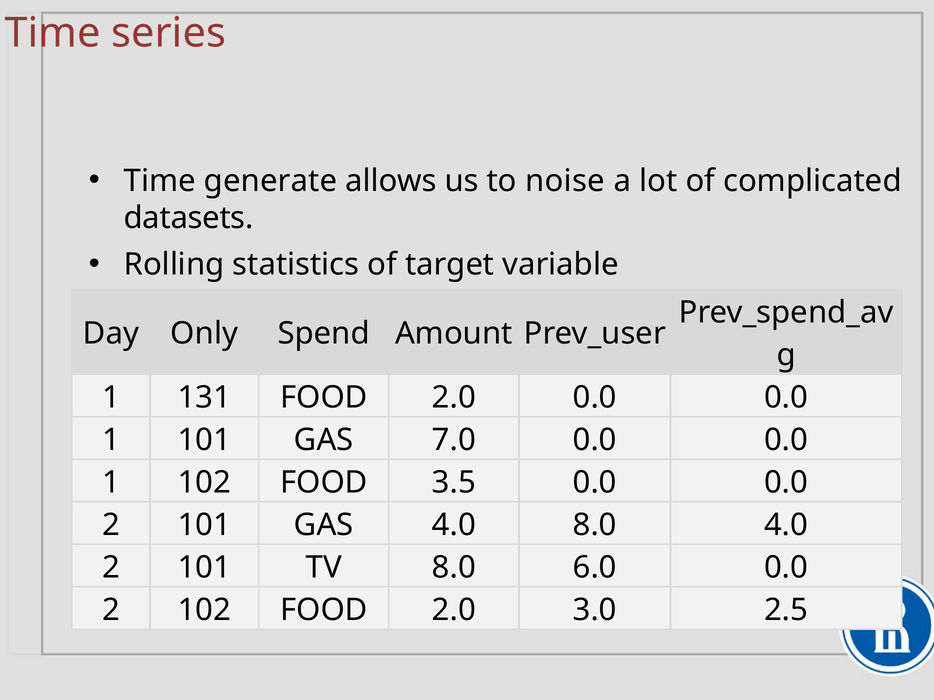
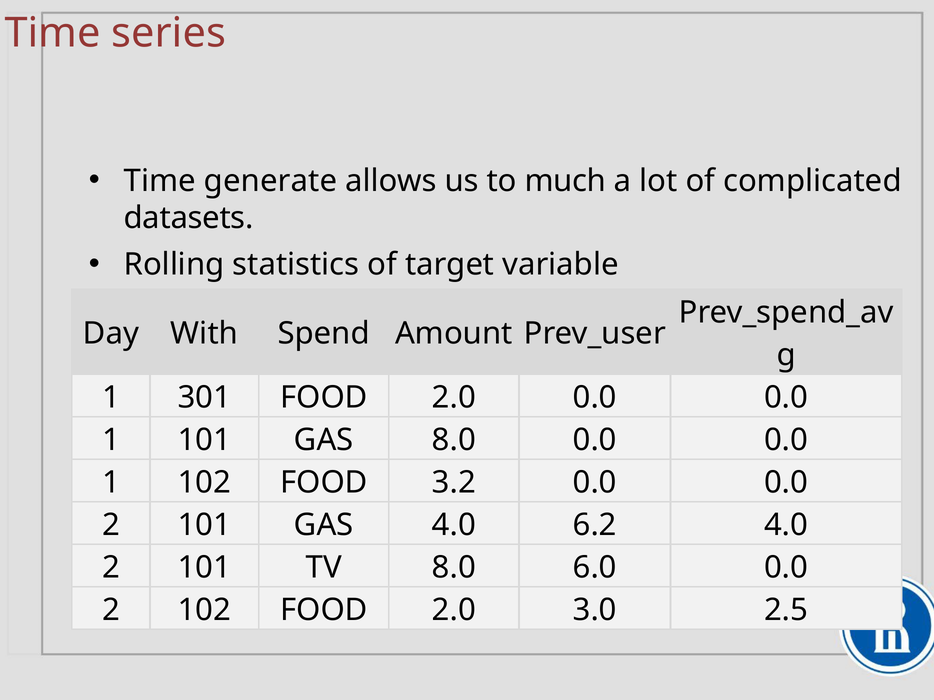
noise: noise -> much
Only: Only -> With
131: 131 -> 301
GAS 7.0: 7.0 -> 8.0
3.5: 3.5 -> 3.2
4.0 8.0: 8.0 -> 6.2
